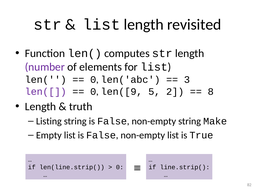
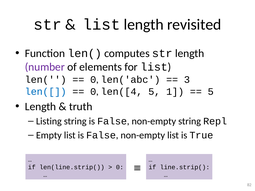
len([ colour: purple -> blue
len([9: len([9 -> len([4
2: 2 -> 1
8 at (211, 92): 8 -> 5
Make: Make -> Repl
